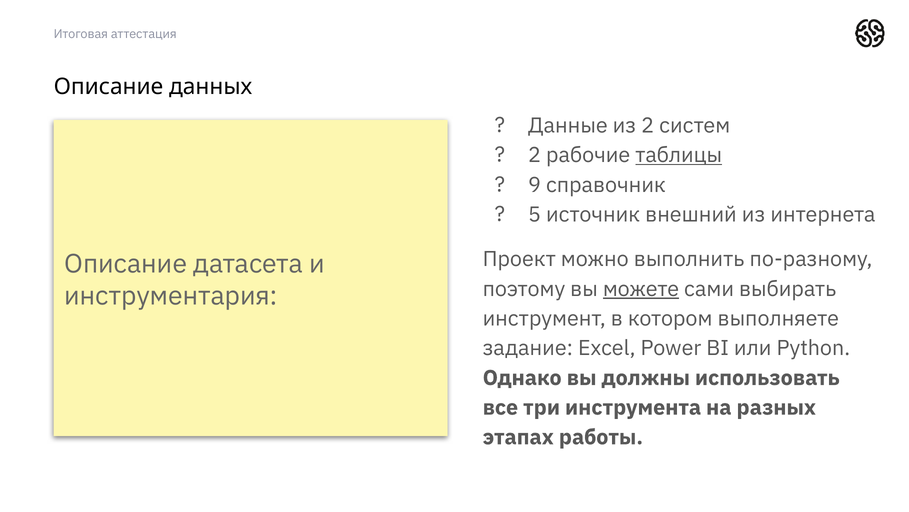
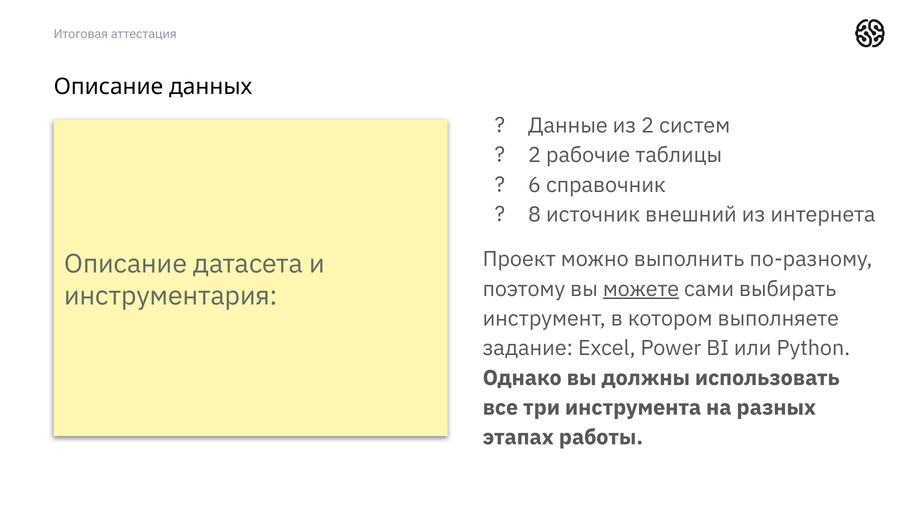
таблицы underline: present -> none
9: 9 -> 6
5: 5 -> 8
